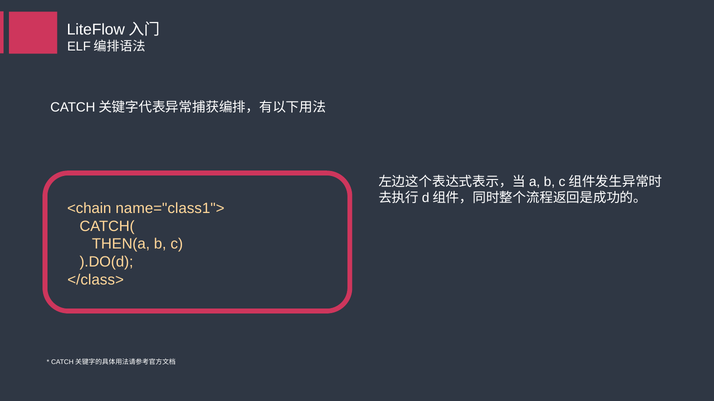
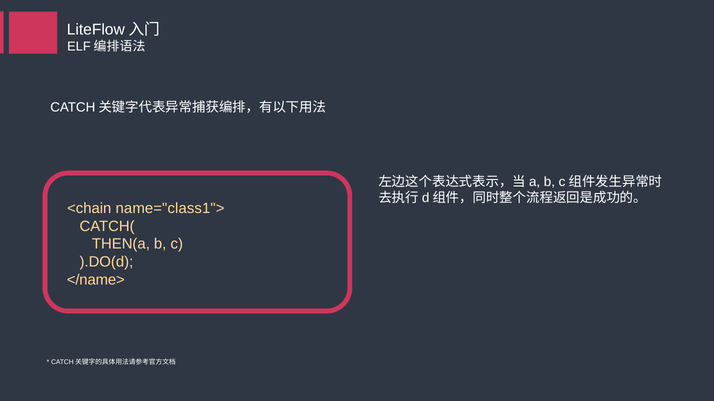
</class>: </class> -> </name>
